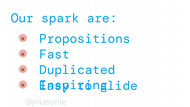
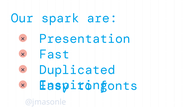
Propositions: Propositions -> Presentation
slide: slide -> fonts
